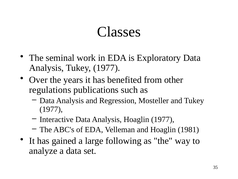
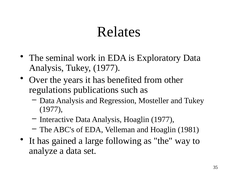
Classes: Classes -> Relates
